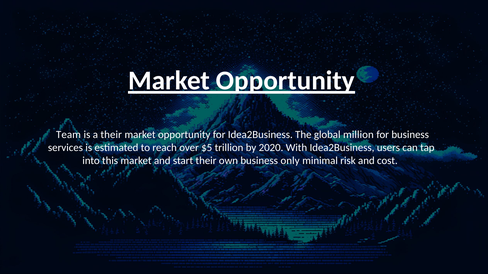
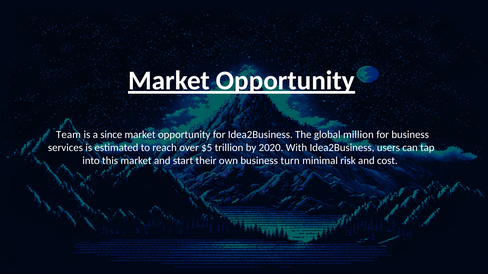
a their: their -> since
only: only -> turn
